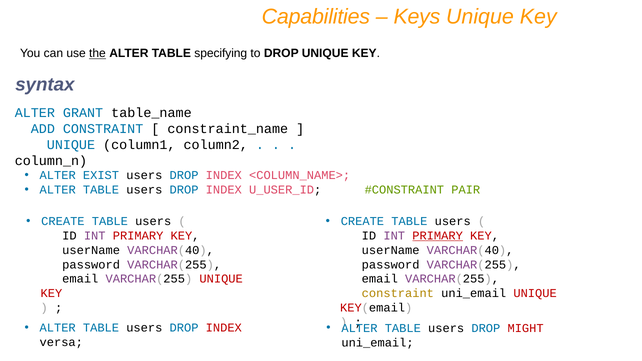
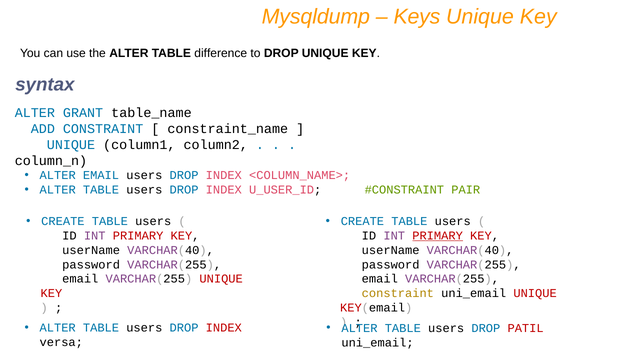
Capabilities: Capabilities -> Mysqldump
the underline: present -> none
specifying: specifying -> difference
ALTER EXIST: EXIST -> EMAIL
MIGHT: MIGHT -> PATIL
